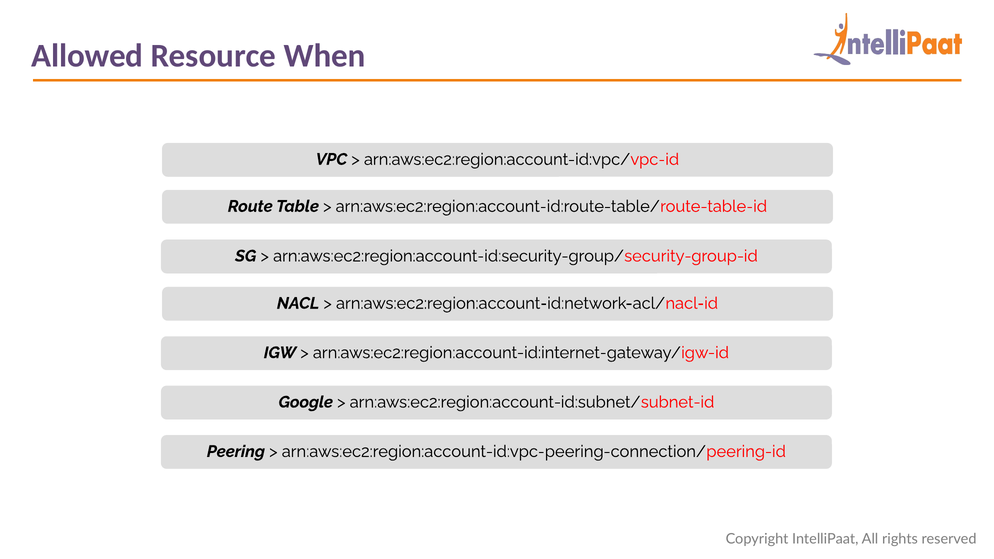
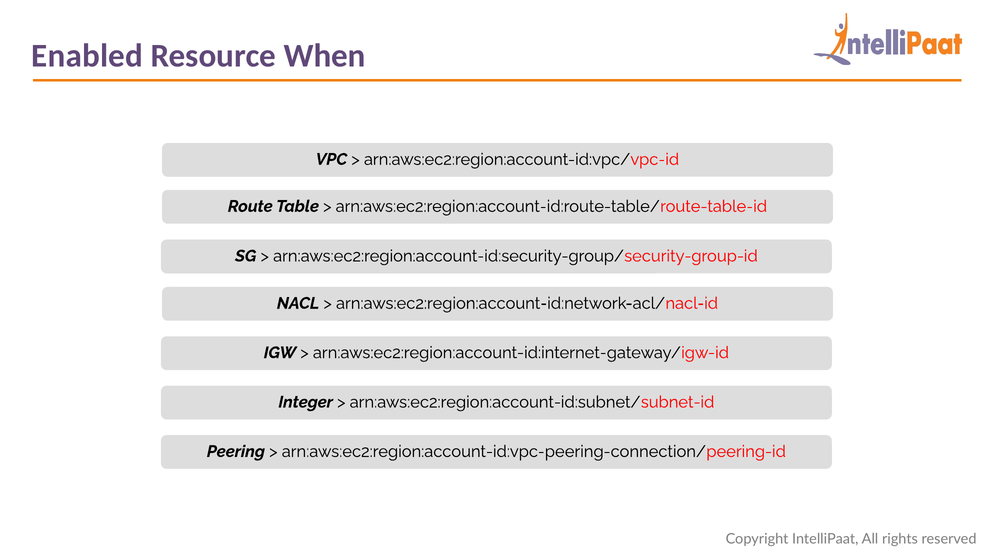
Allowed: Allowed -> Enabled
Google: Google -> Integer
